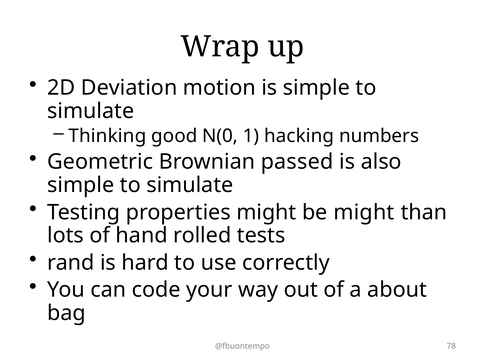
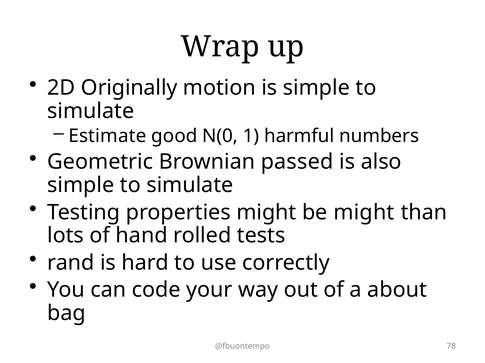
Deviation: Deviation -> Originally
Thinking: Thinking -> Estimate
hacking: hacking -> harmful
